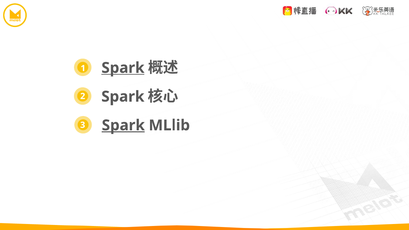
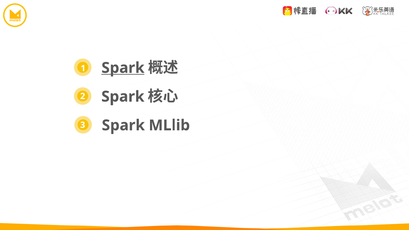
Spark at (123, 125) underline: present -> none
